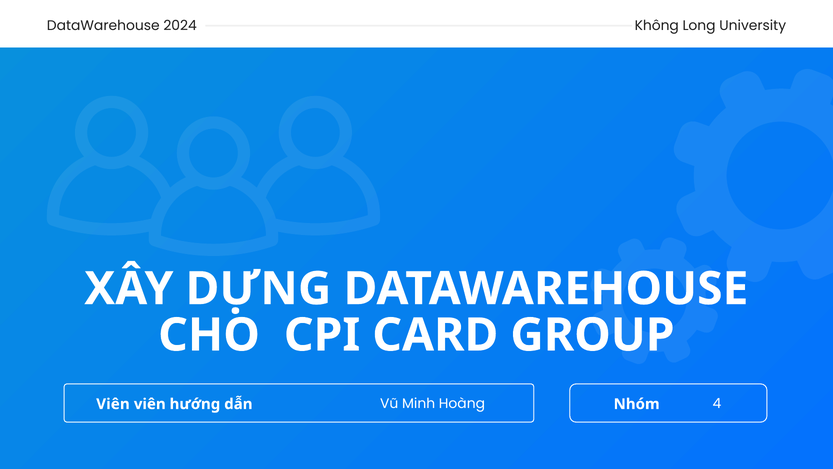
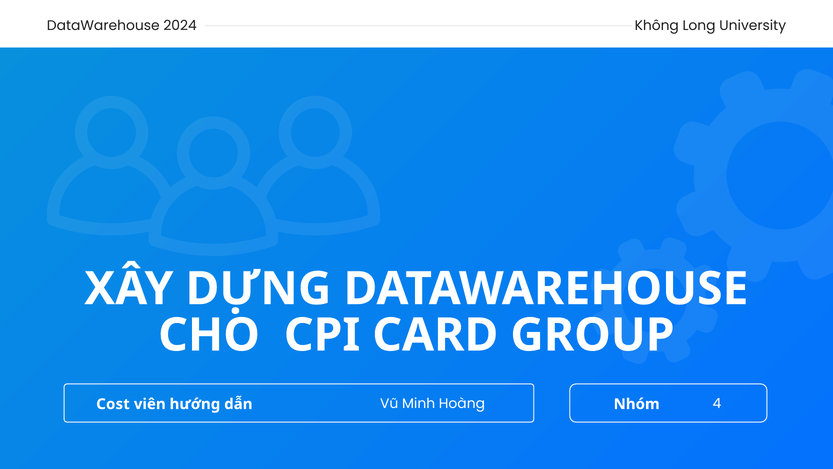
Viên at (113, 404): Viên -> Cost
